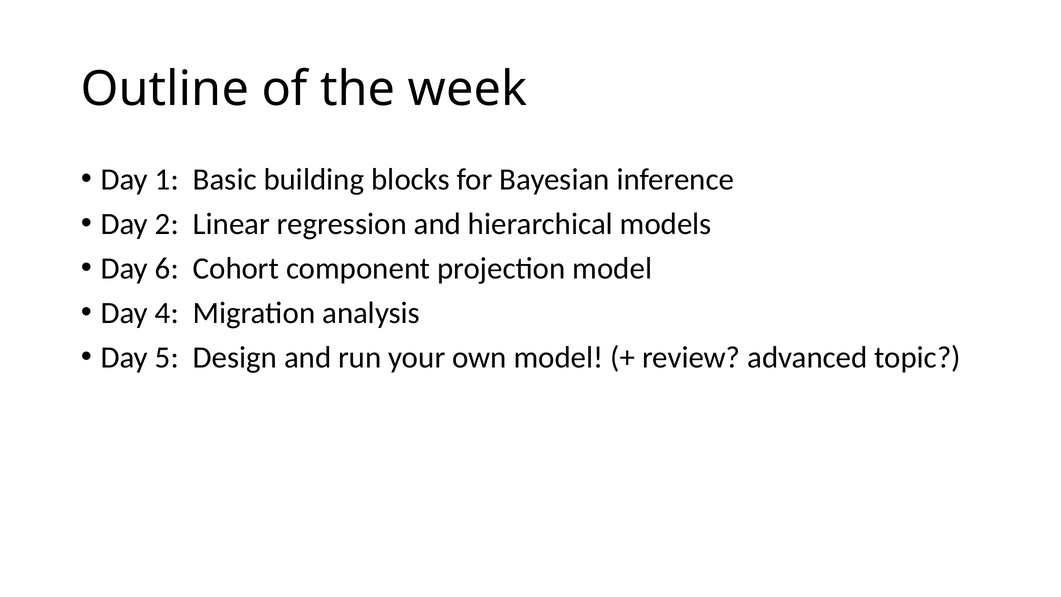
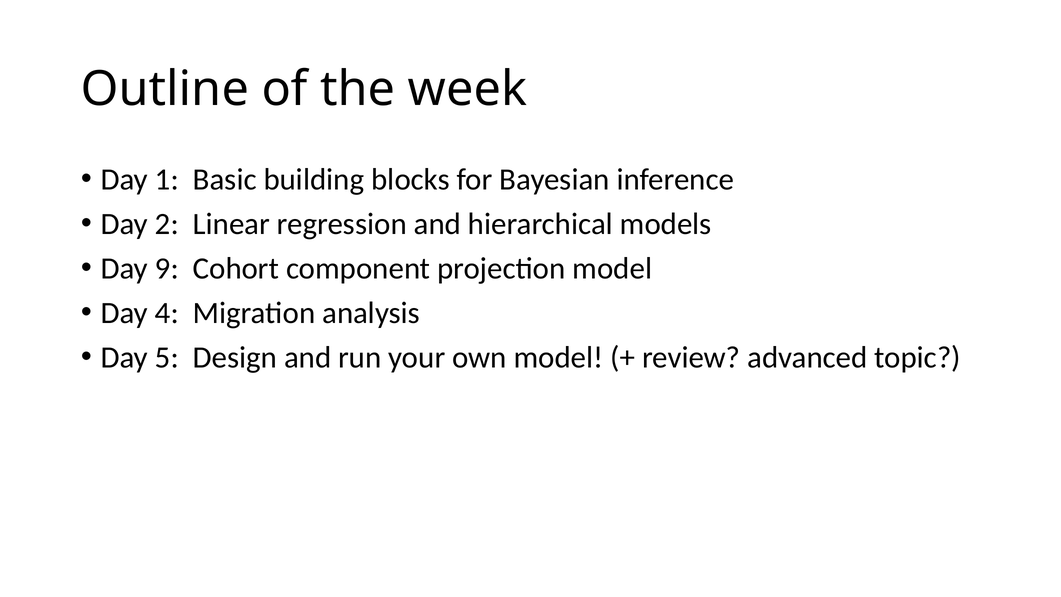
6: 6 -> 9
